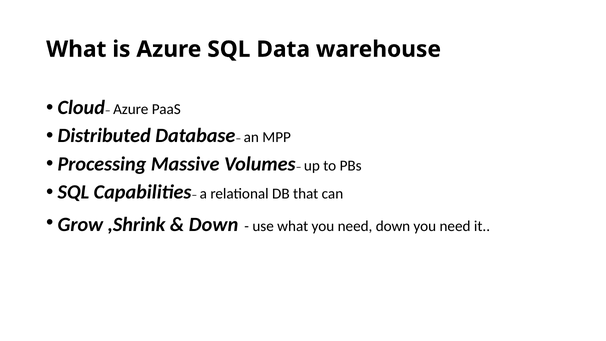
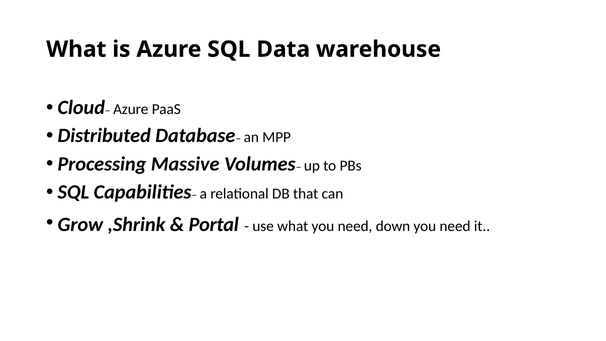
Down at (214, 225): Down -> Portal
